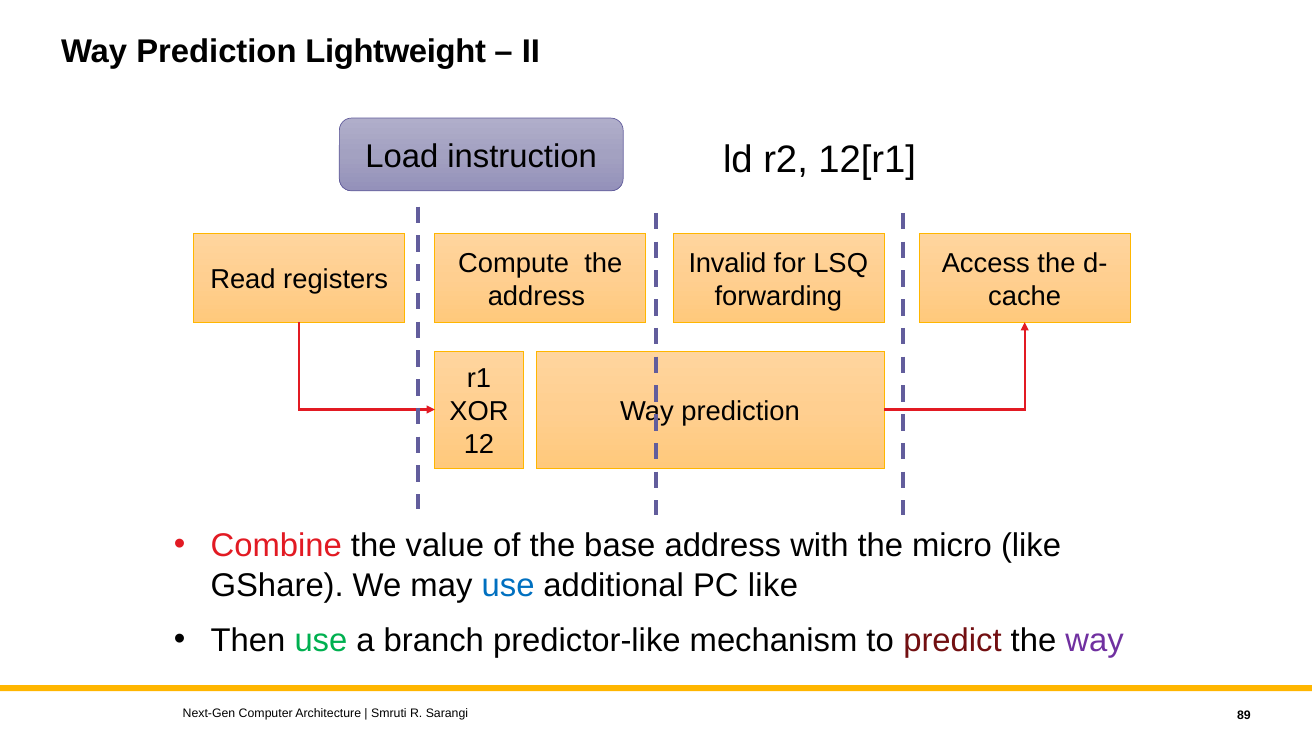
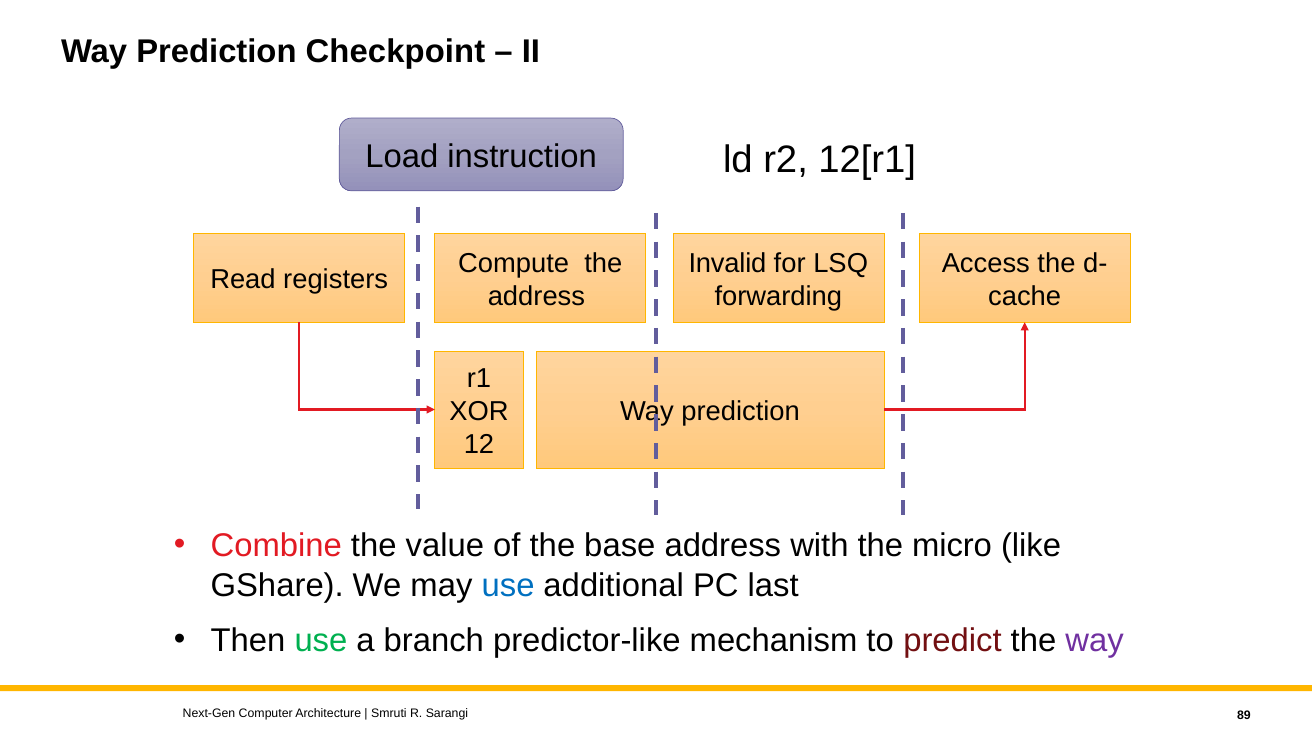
Lightweight: Lightweight -> Checkpoint
PC like: like -> last
